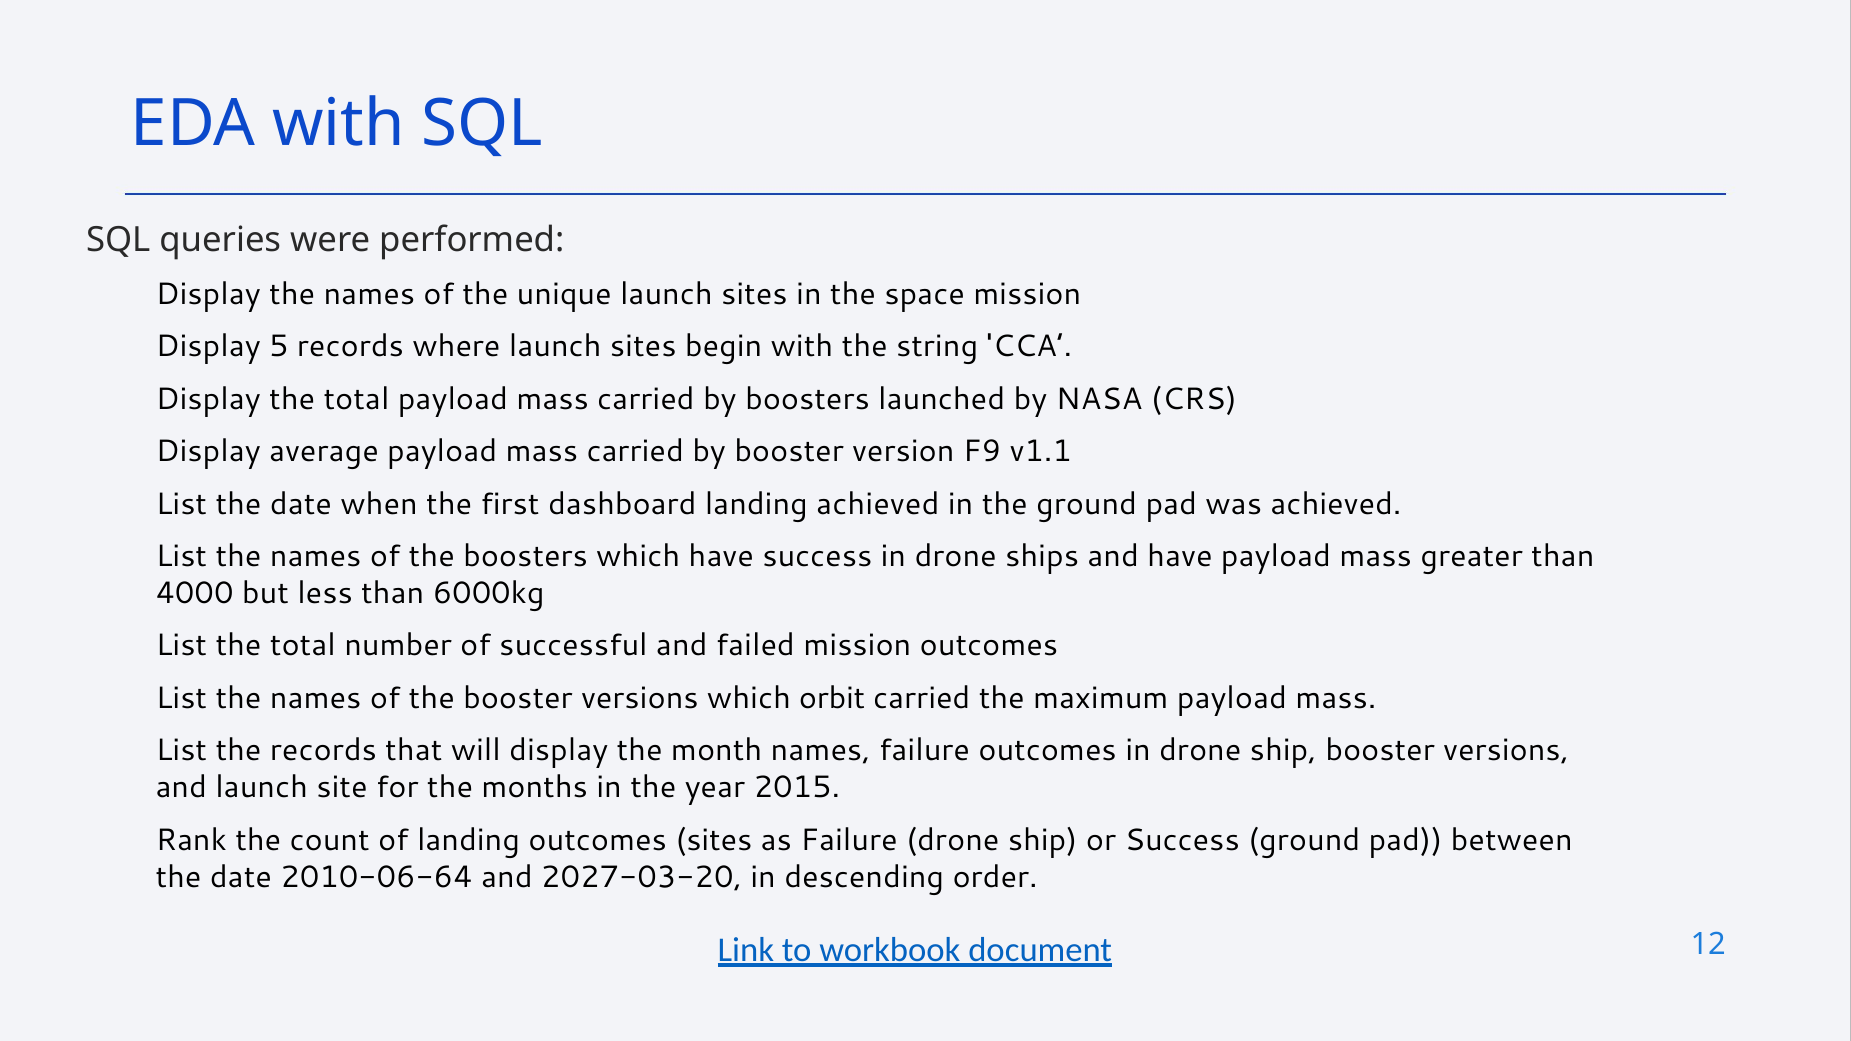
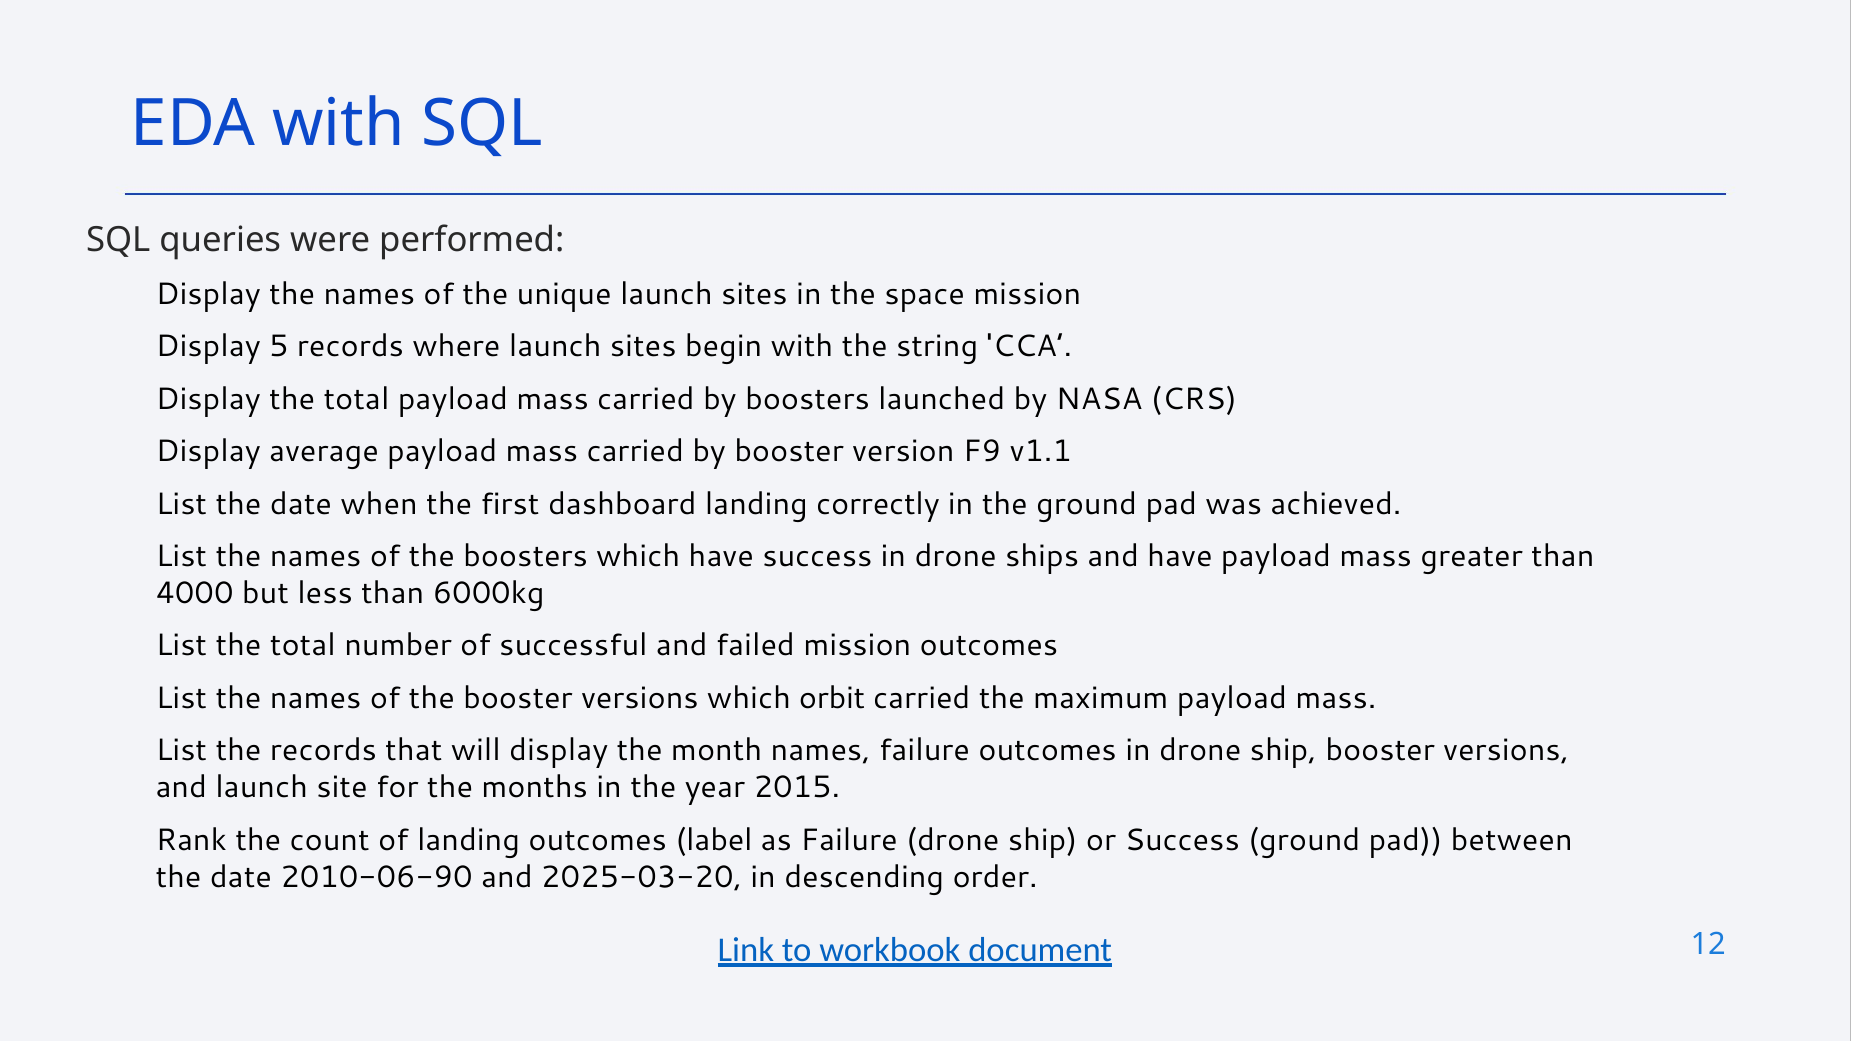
landing achieved: achieved -> correctly
outcomes sites: sites -> label
2010-06-64: 2010-06-64 -> 2010-06-90
2027-03-20: 2027-03-20 -> 2025-03-20
